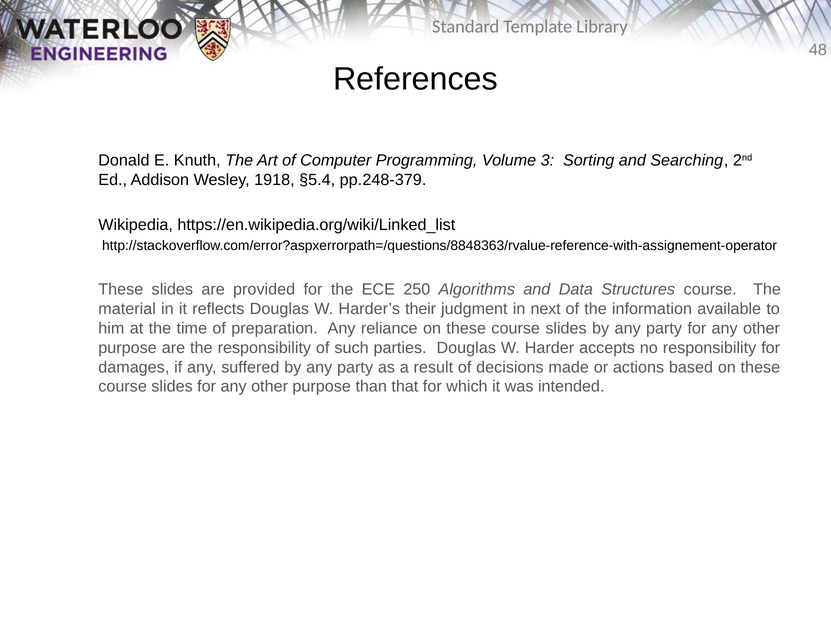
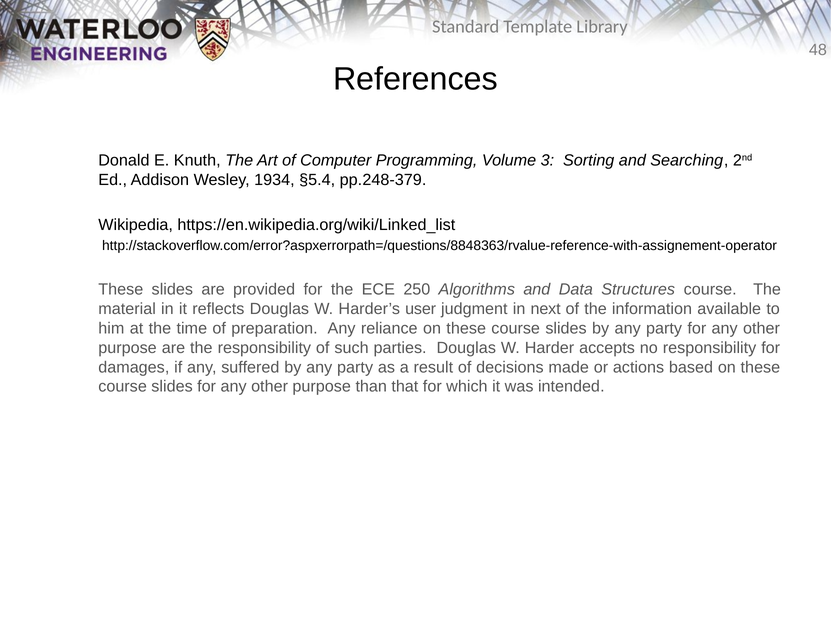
1918: 1918 -> 1934
their: their -> user
